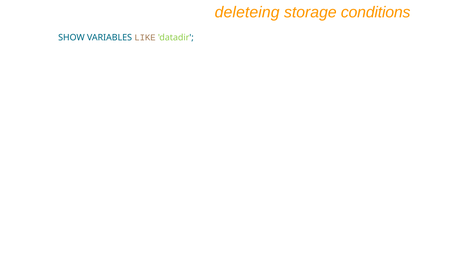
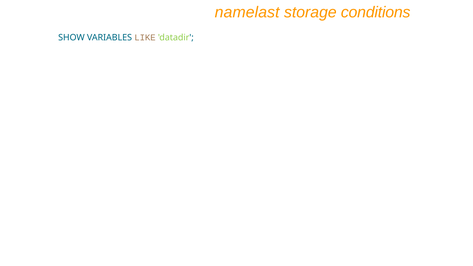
deleteing: deleteing -> namelast
